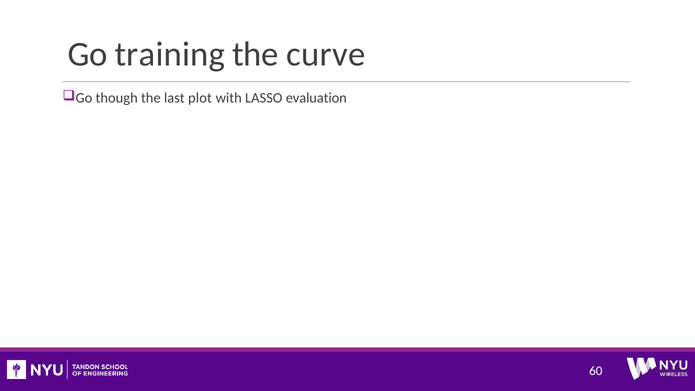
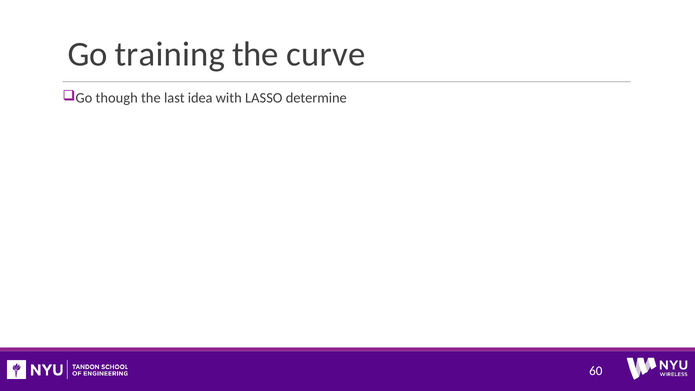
plot: plot -> idea
evaluation: evaluation -> determine
